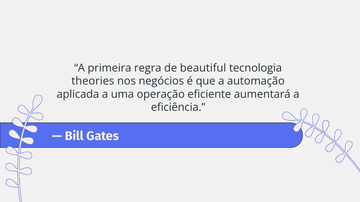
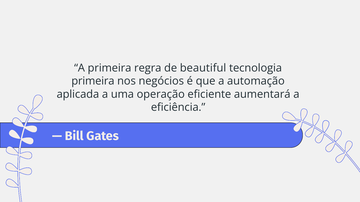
theories at (93, 81): theories -> primeira
